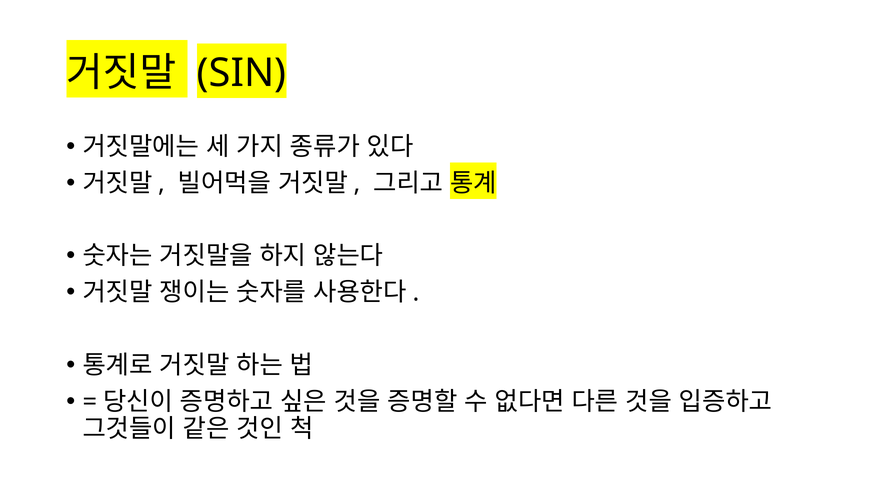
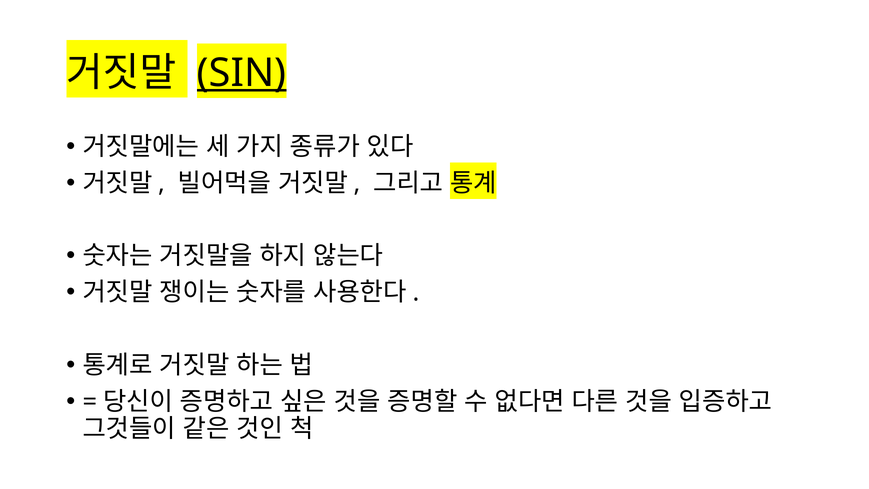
SIN underline: none -> present
